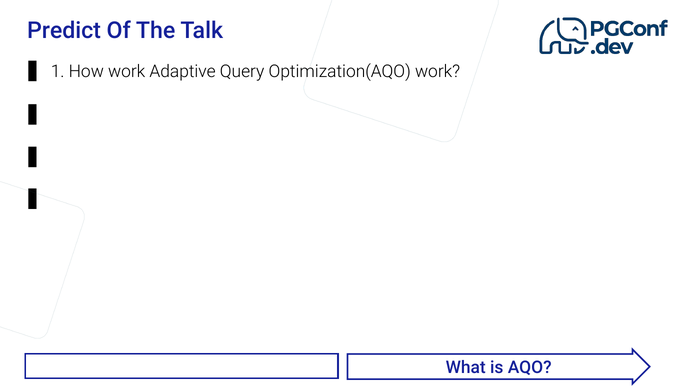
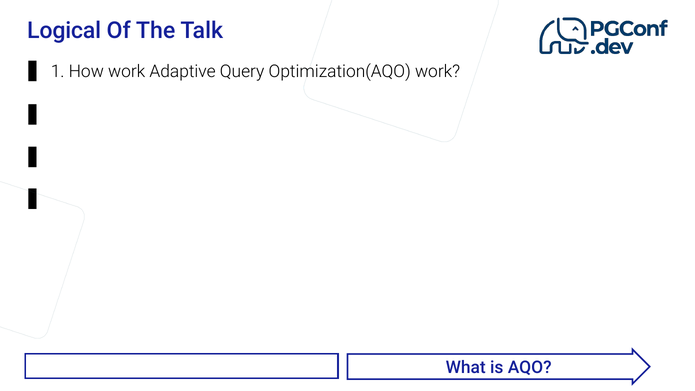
Predict: Predict -> Logical
